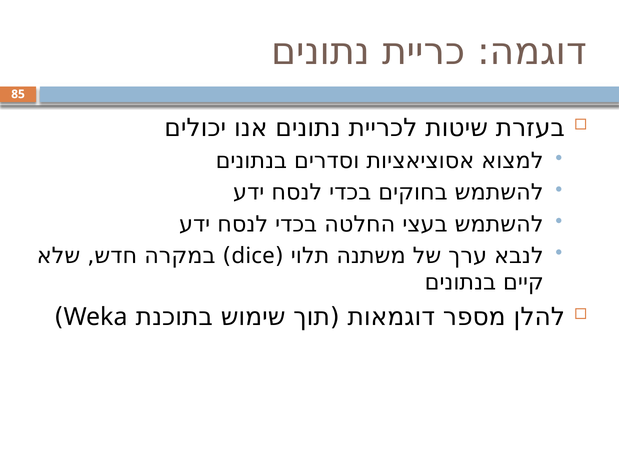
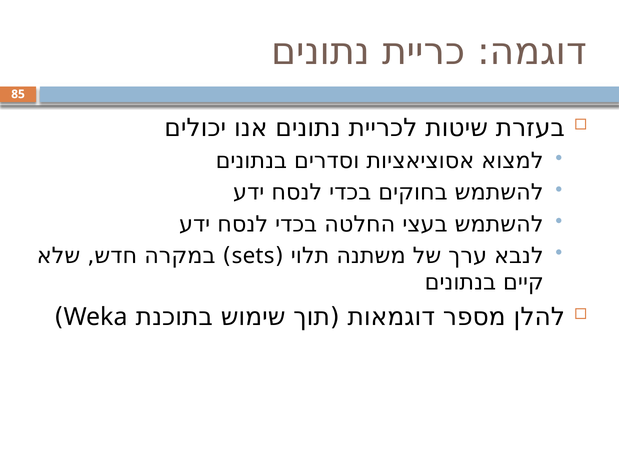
dice: dice -> sets
